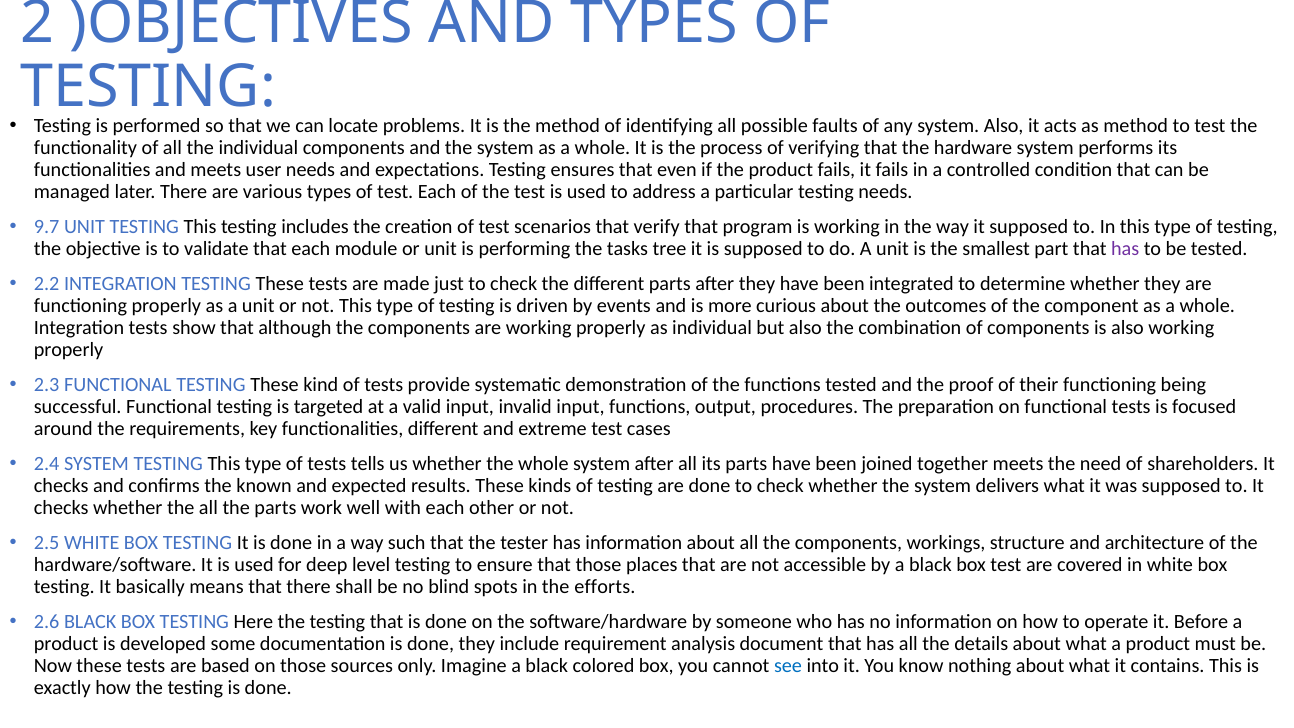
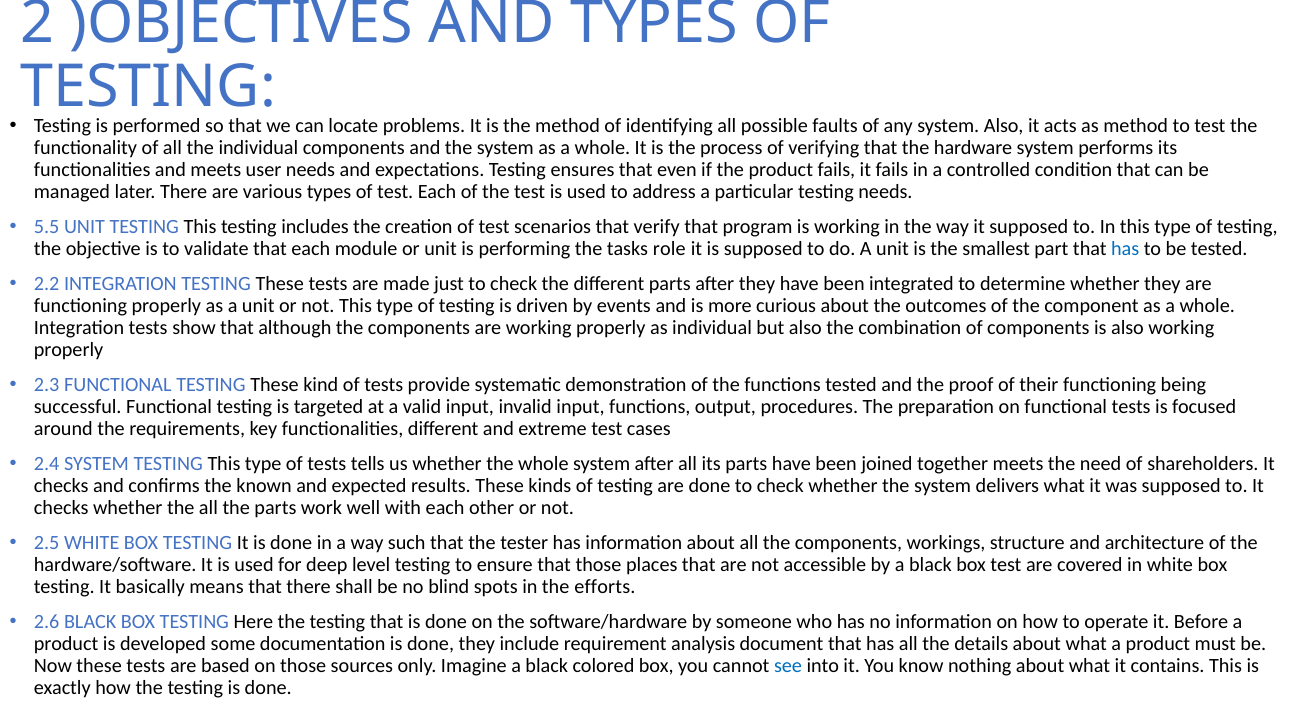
9.7: 9.7 -> 5.5
tree: tree -> role
has at (1125, 249) colour: purple -> blue
